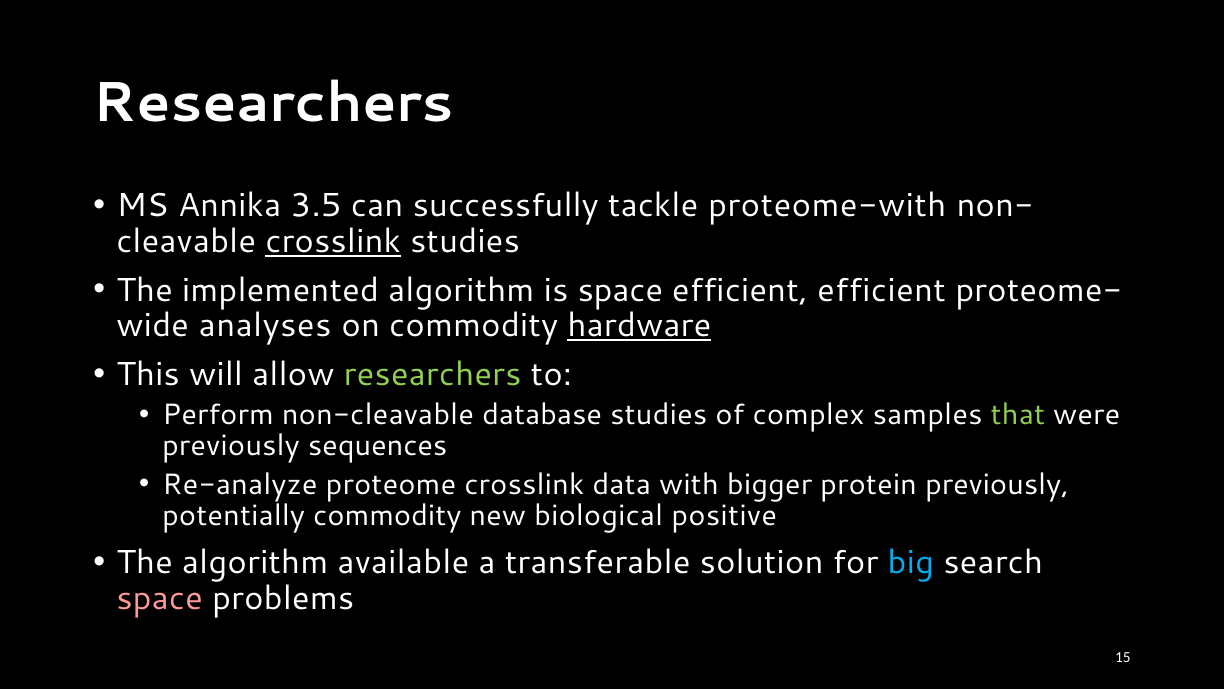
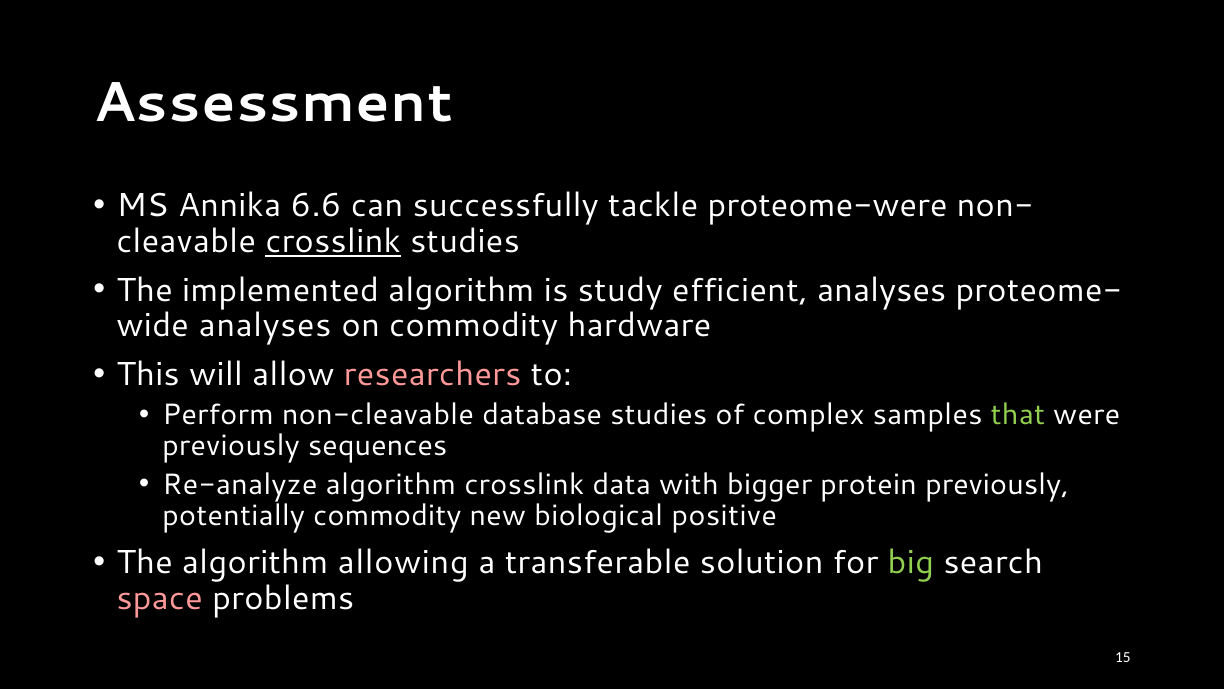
Researchers at (273, 103): Researchers -> Assessment
3.5: 3.5 -> 6.6
proteome-with: proteome-with -> proteome-were
is space: space -> study
efficient efficient: efficient -> analyses
hardware underline: present -> none
researchers at (433, 374) colour: light green -> pink
Re-analyze proteome: proteome -> algorithm
available: available -> allowing
big colour: light blue -> light green
